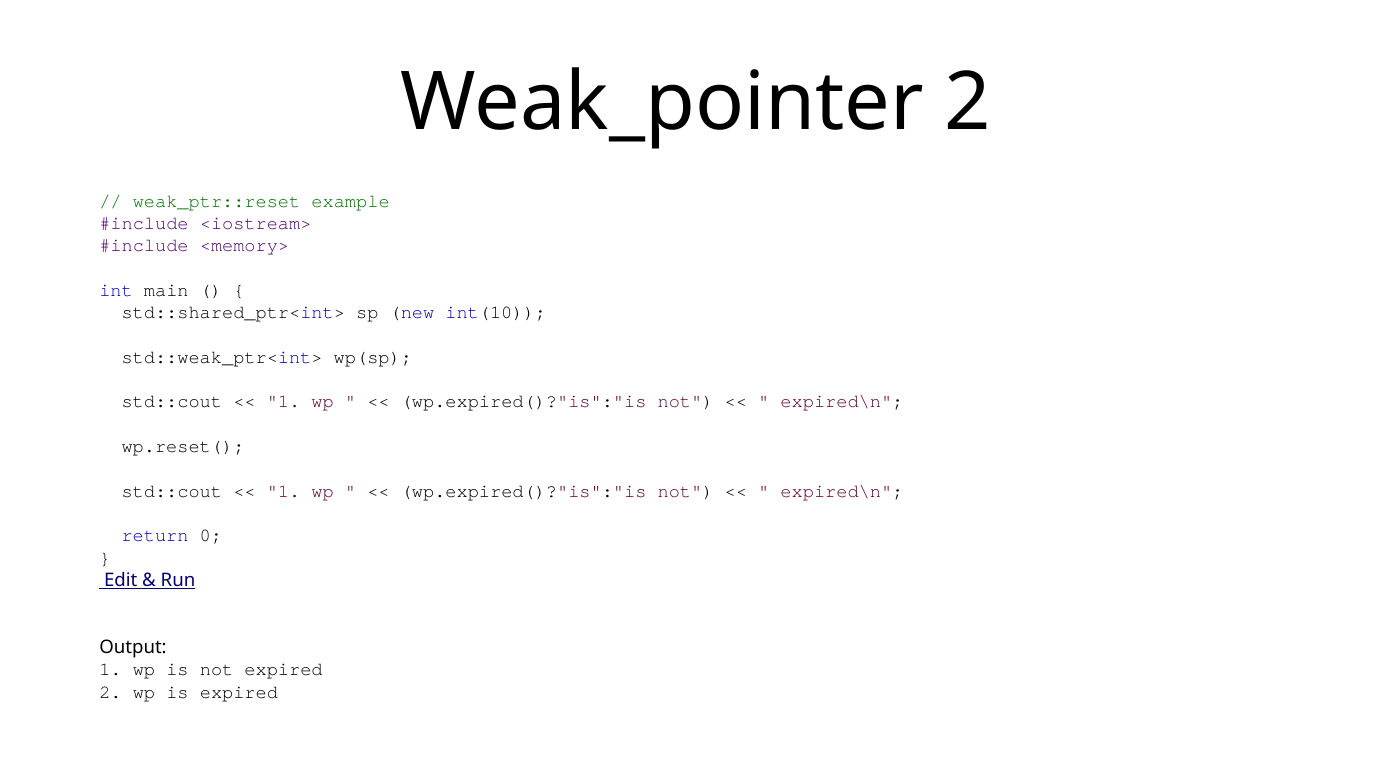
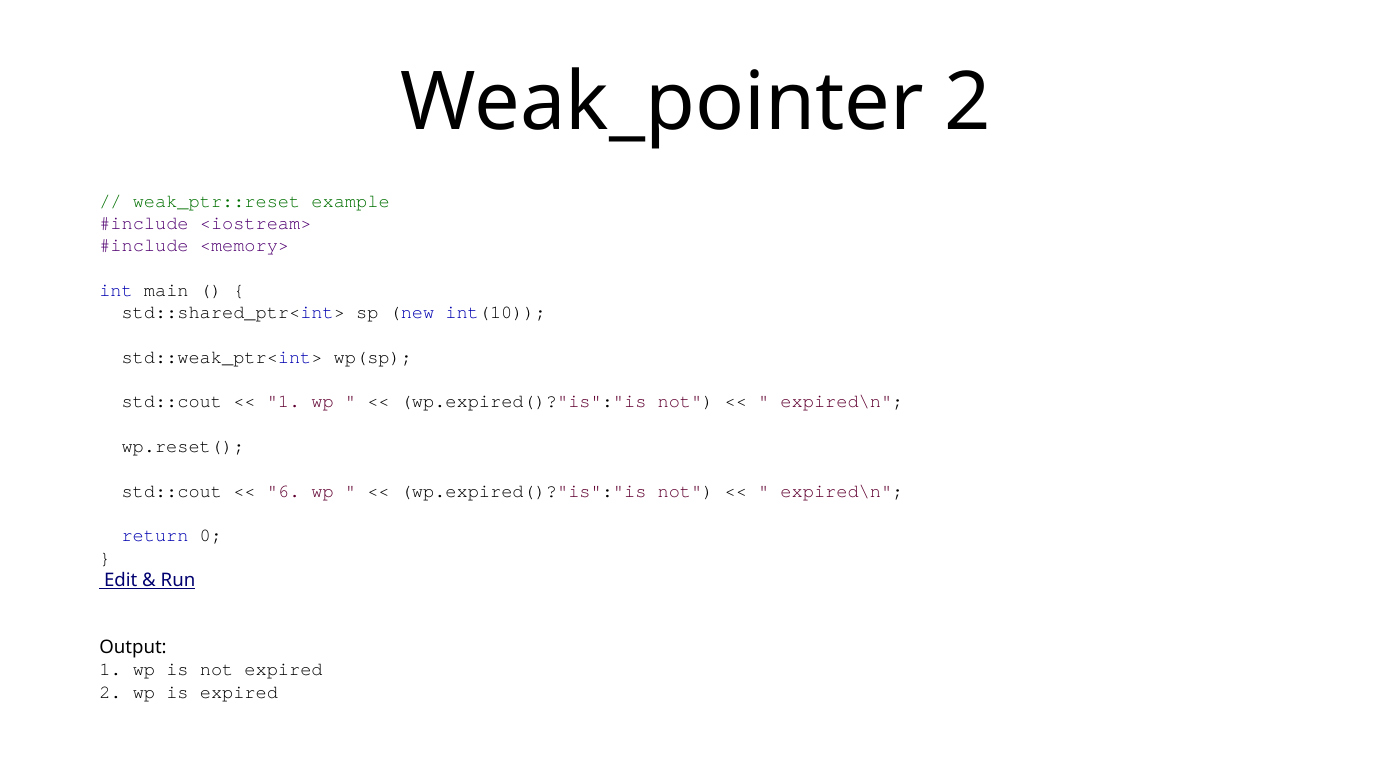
1 at (284, 491): 1 -> 6
